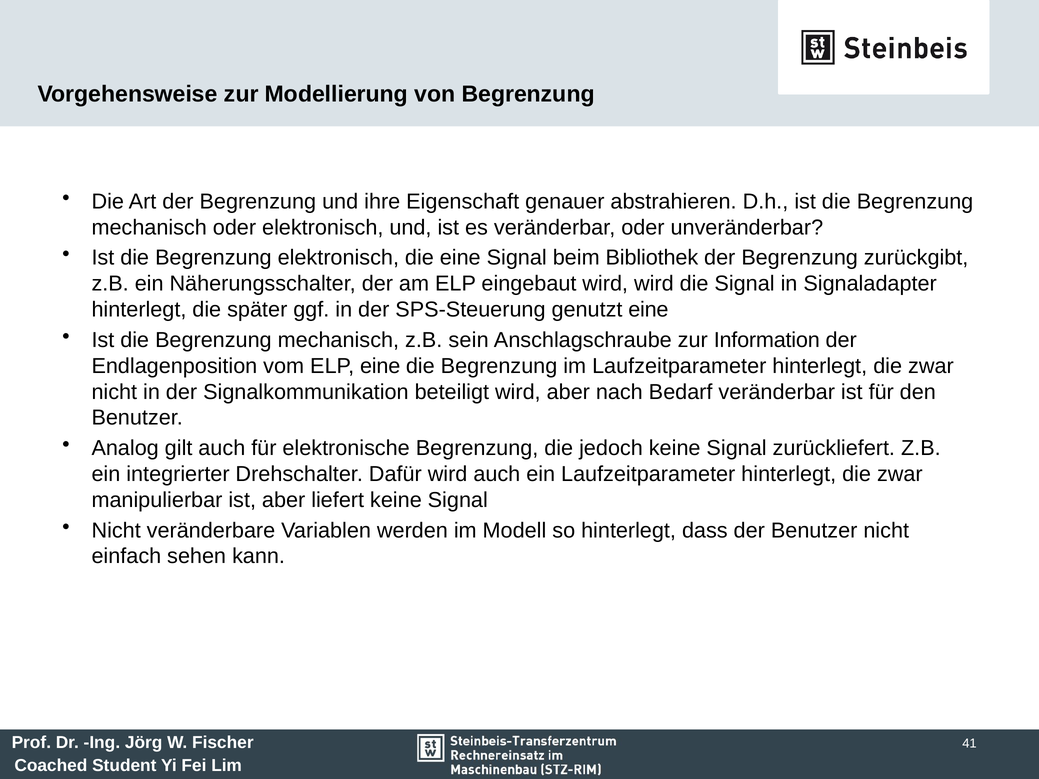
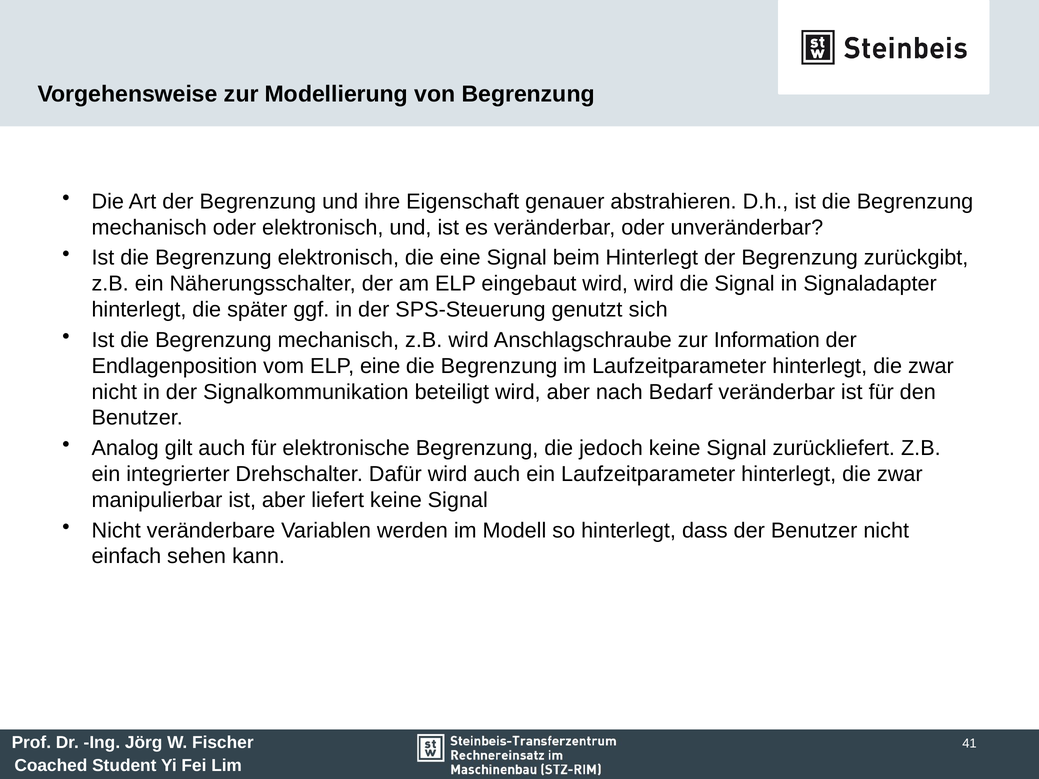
beim Bibliothek: Bibliothek -> Hinterlegt
genutzt eine: eine -> sich
z.B sein: sein -> wird
